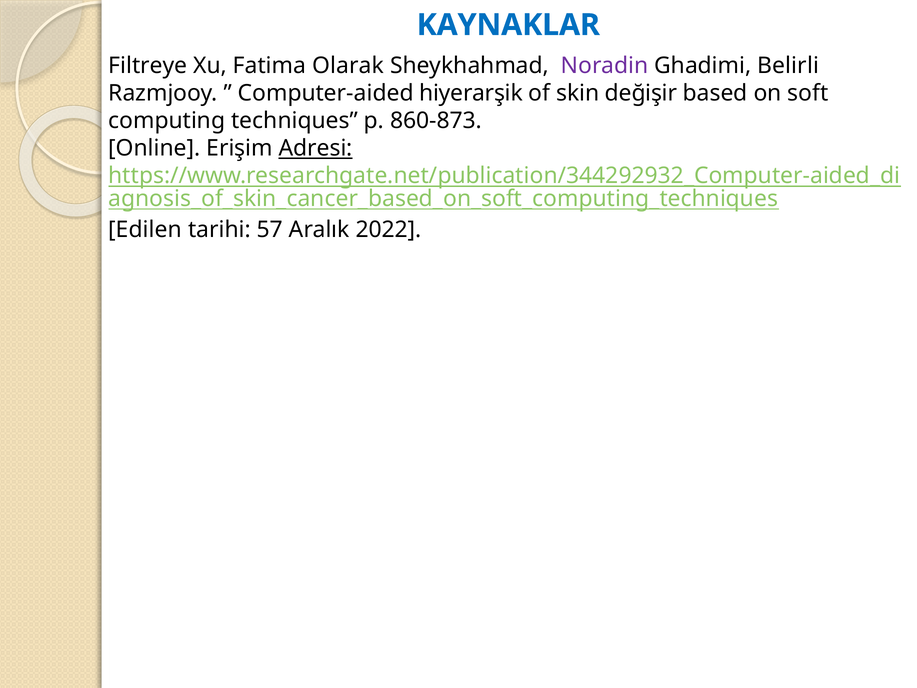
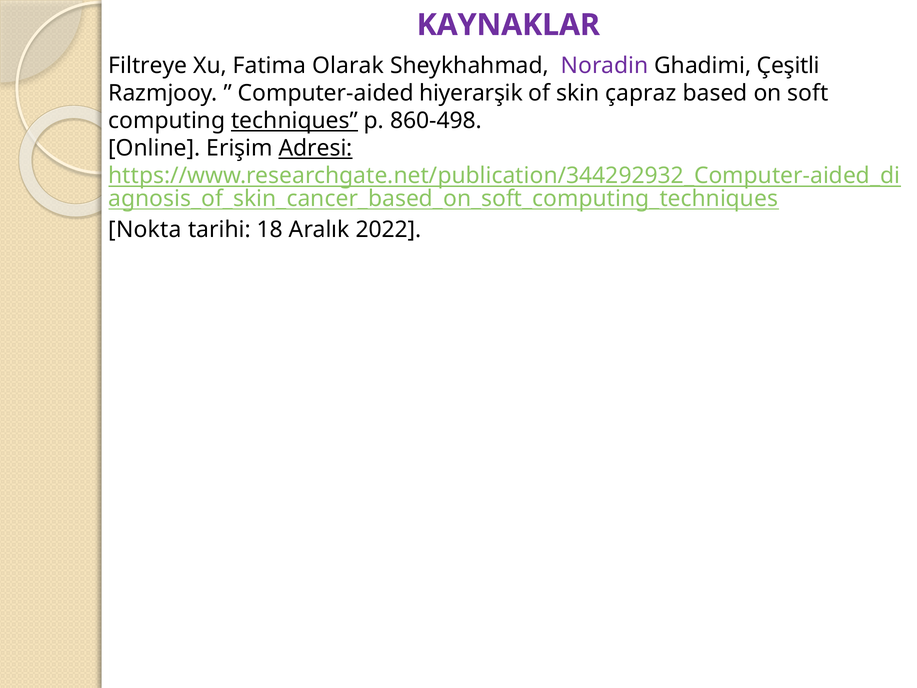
KAYNAKLAR colour: blue -> purple
Belirli: Belirli -> Çeşitli
değişir: değişir -> çapraz
techniques underline: none -> present
860-873: 860-873 -> 860-498
Edilen: Edilen -> Nokta
57: 57 -> 18
